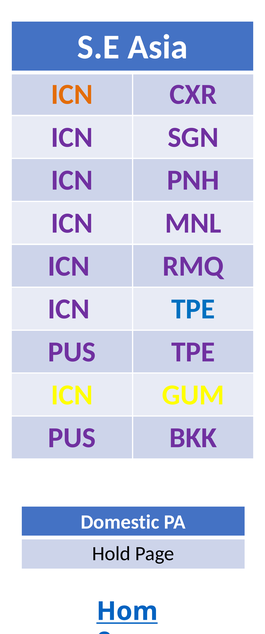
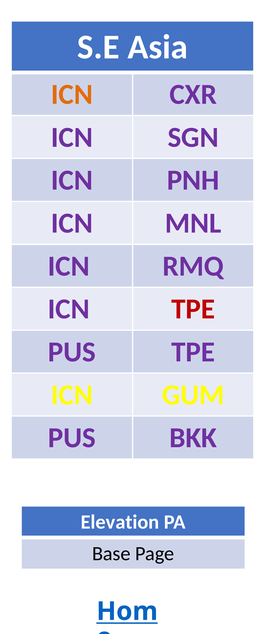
TPE at (193, 309) colour: blue -> red
Domestic: Domestic -> Elevation
Hold: Hold -> Base
